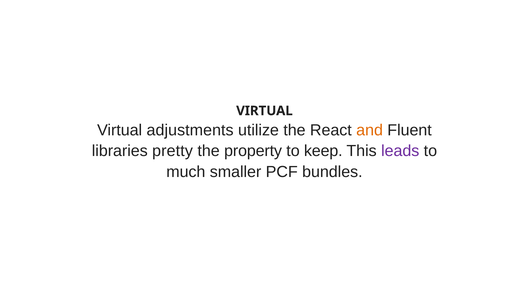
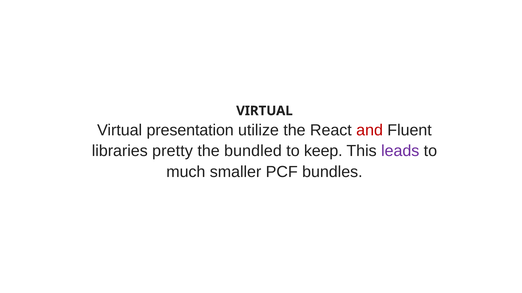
adjustments: adjustments -> presentation
and colour: orange -> red
property: property -> bundled
